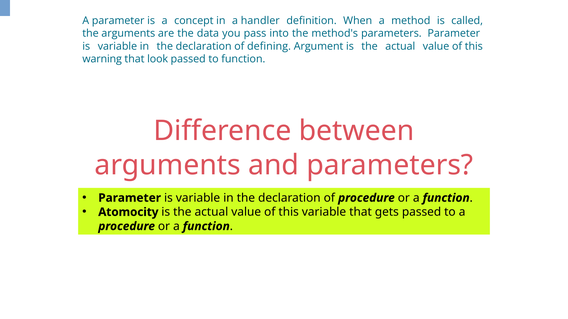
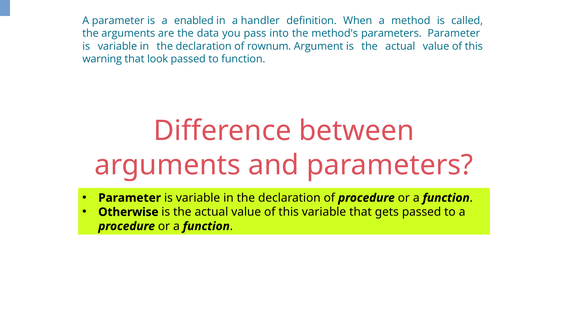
concept: concept -> enabled
defining: defining -> rownum
Atomocity: Atomocity -> Otherwise
